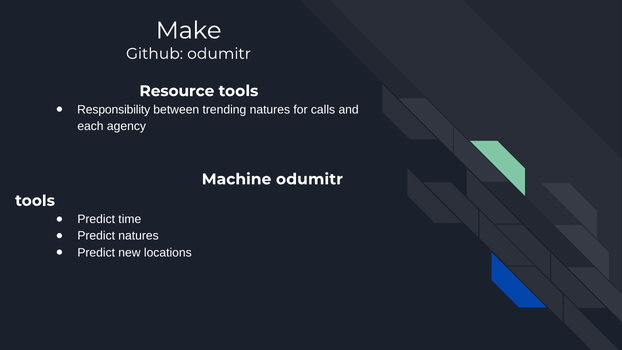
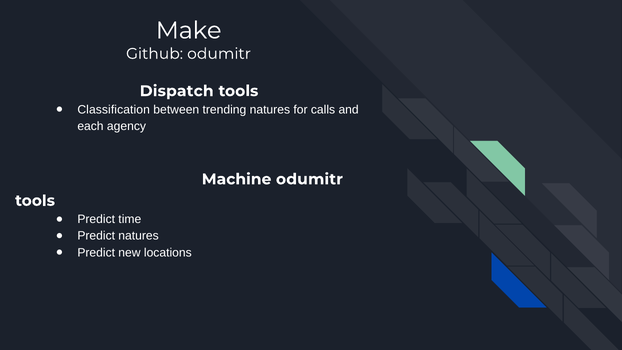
Resource: Resource -> Dispatch
Responsibility: Responsibility -> Classification
